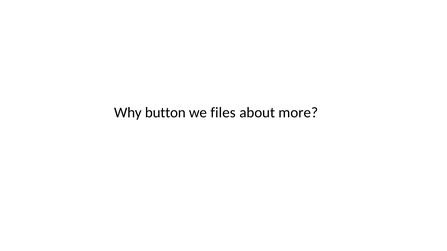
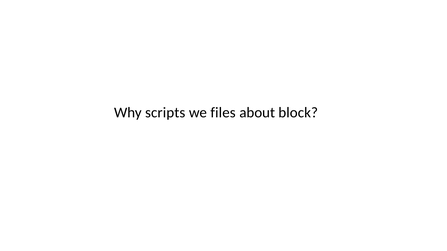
button: button -> scripts
more: more -> block
